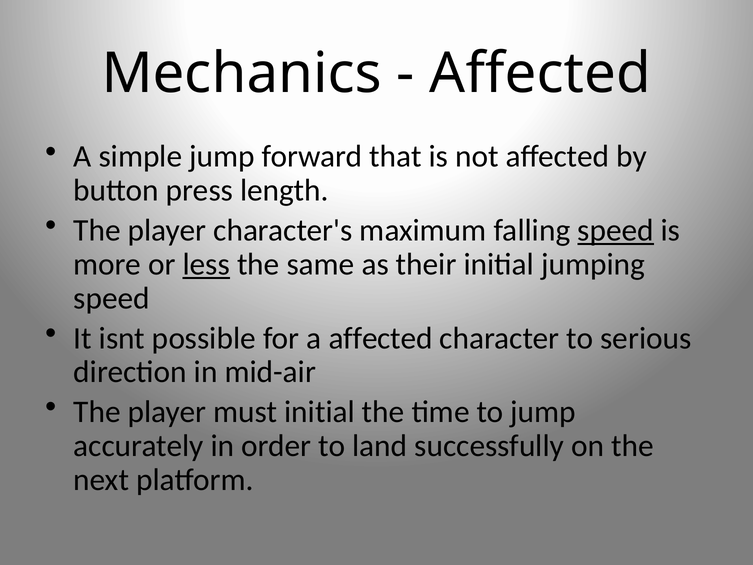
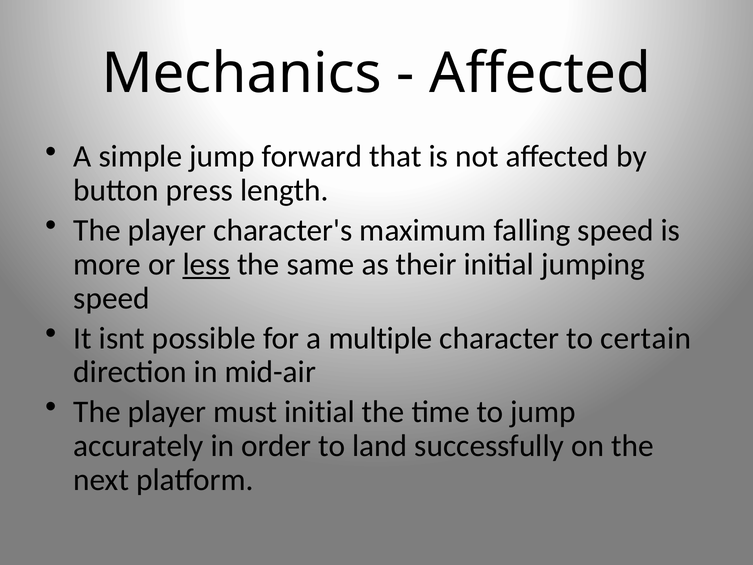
speed at (616, 230) underline: present -> none
a affected: affected -> multiple
serious: serious -> certain
